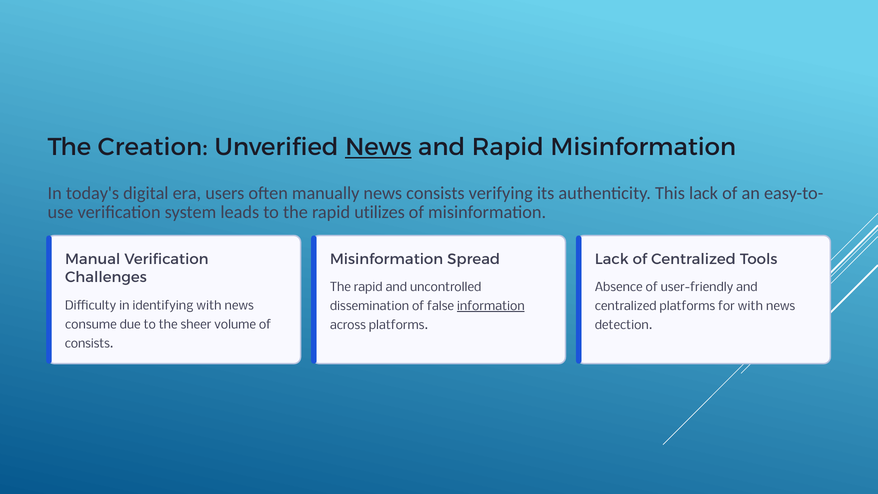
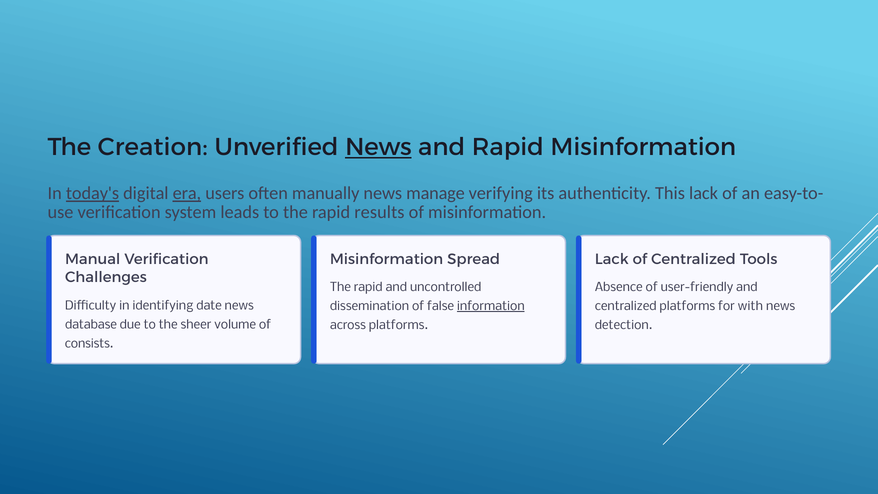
today's underline: none -> present
era underline: none -> present
news consists: consists -> manage
utilizes: utilizes -> results
identifying with: with -> date
consume: consume -> database
